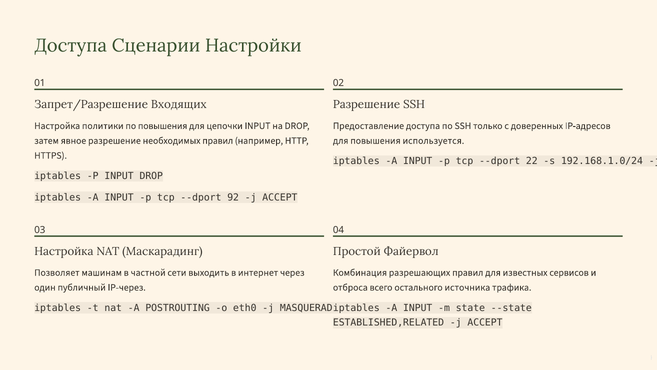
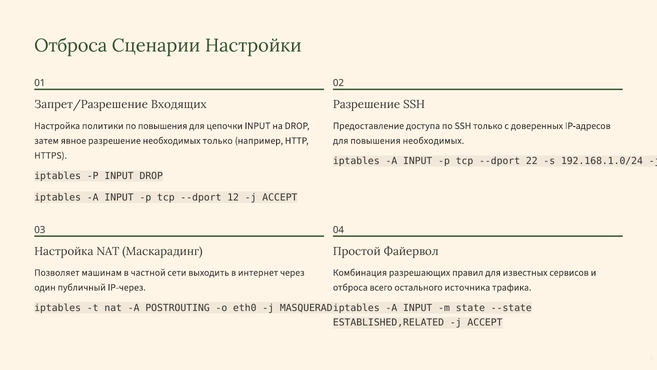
Доступа at (71, 45): Доступа -> Отброса
необходимых правил: правил -> только
повышения используется: используется -> необходимых
92: 92 -> 12
